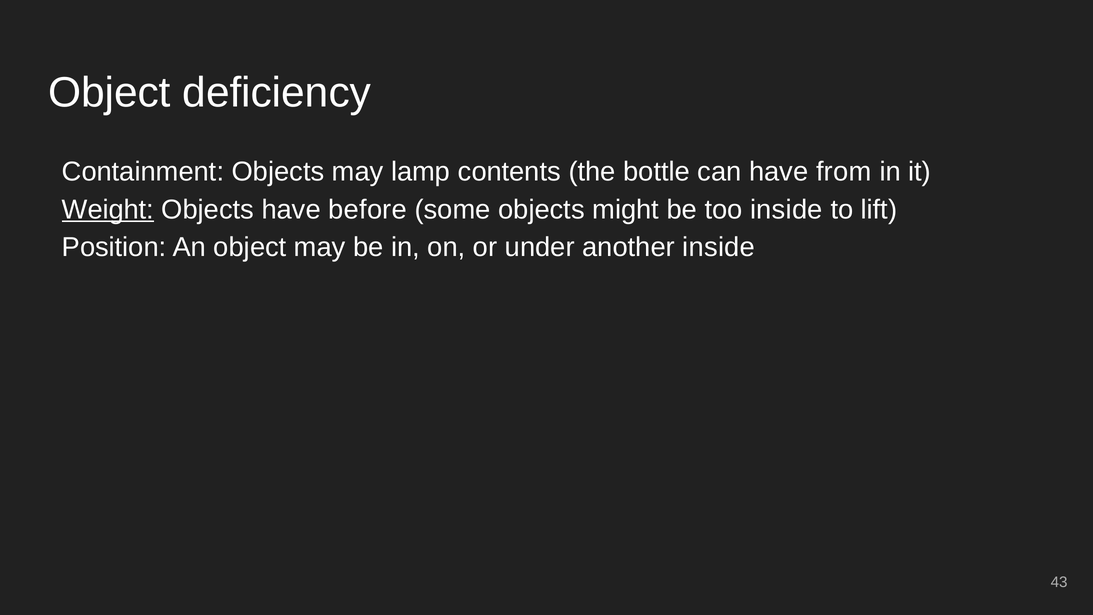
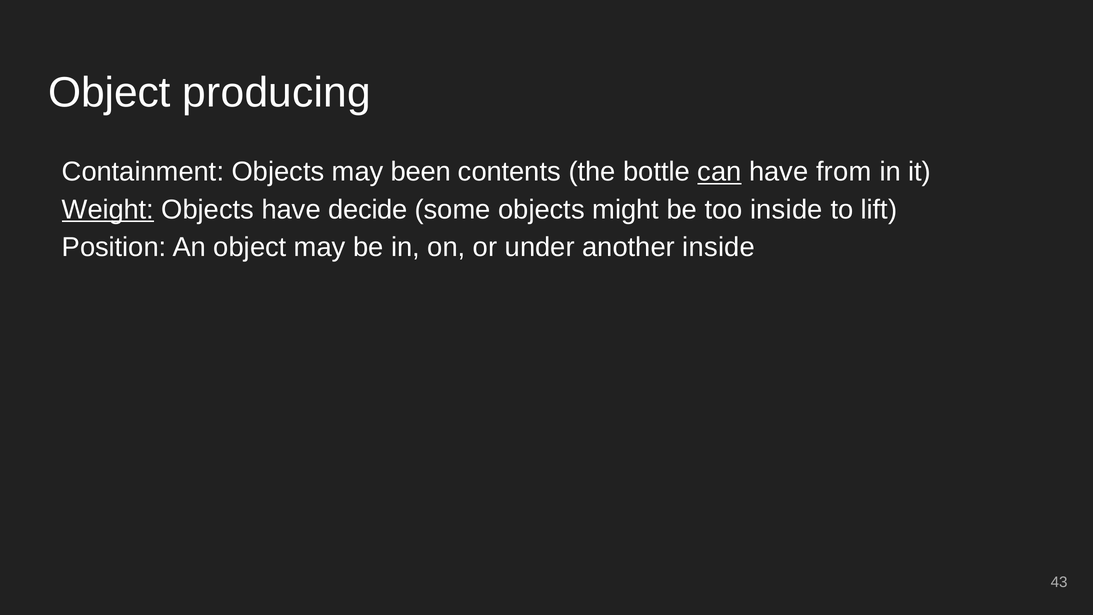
deficiency: deficiency -> producing
lamp: lamp -> been
can underline: none -> present
before: before -> decide
